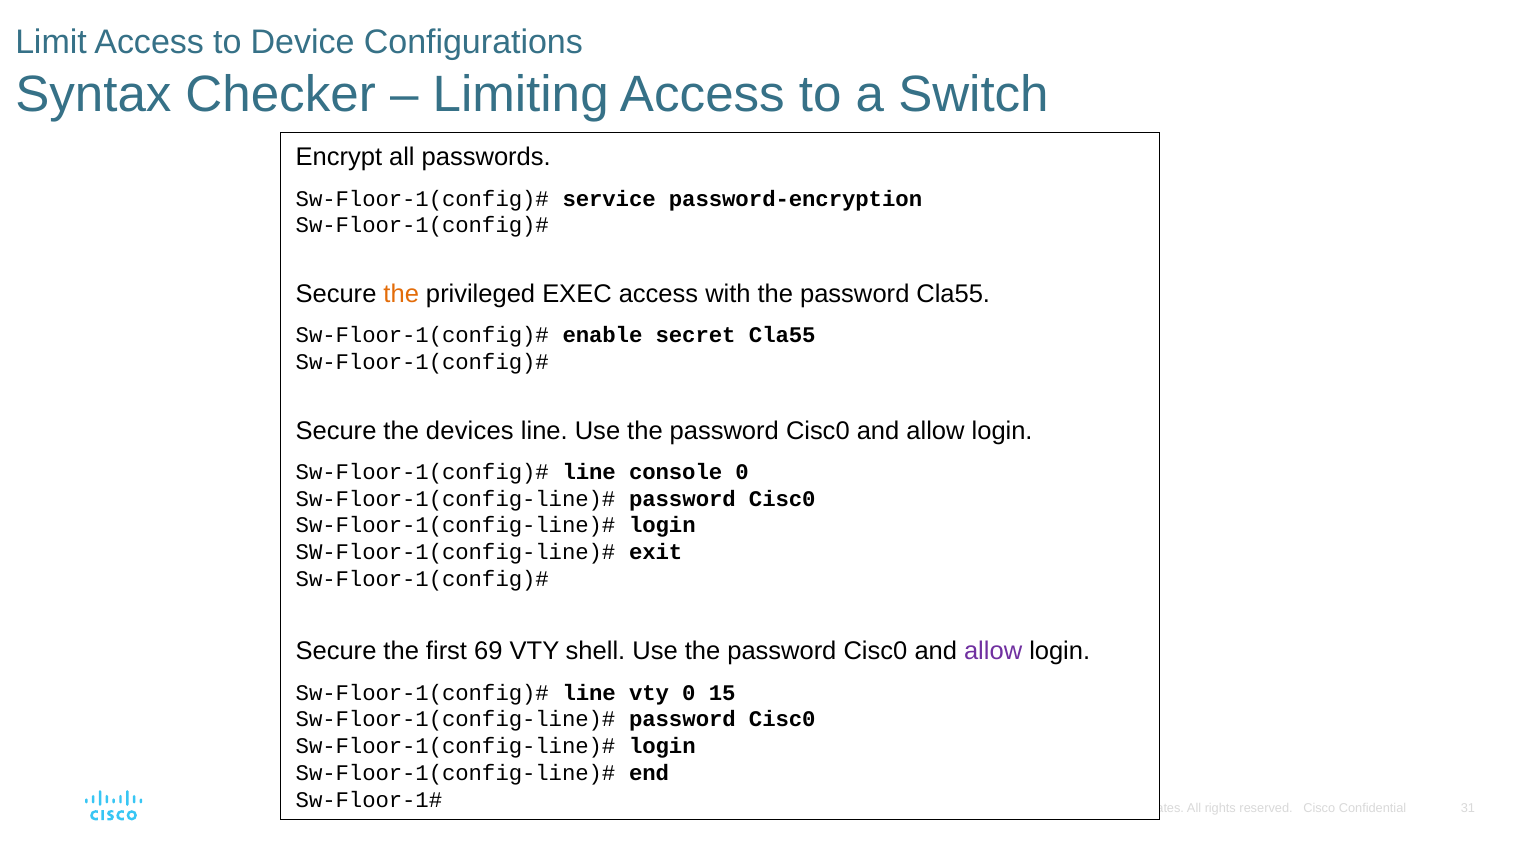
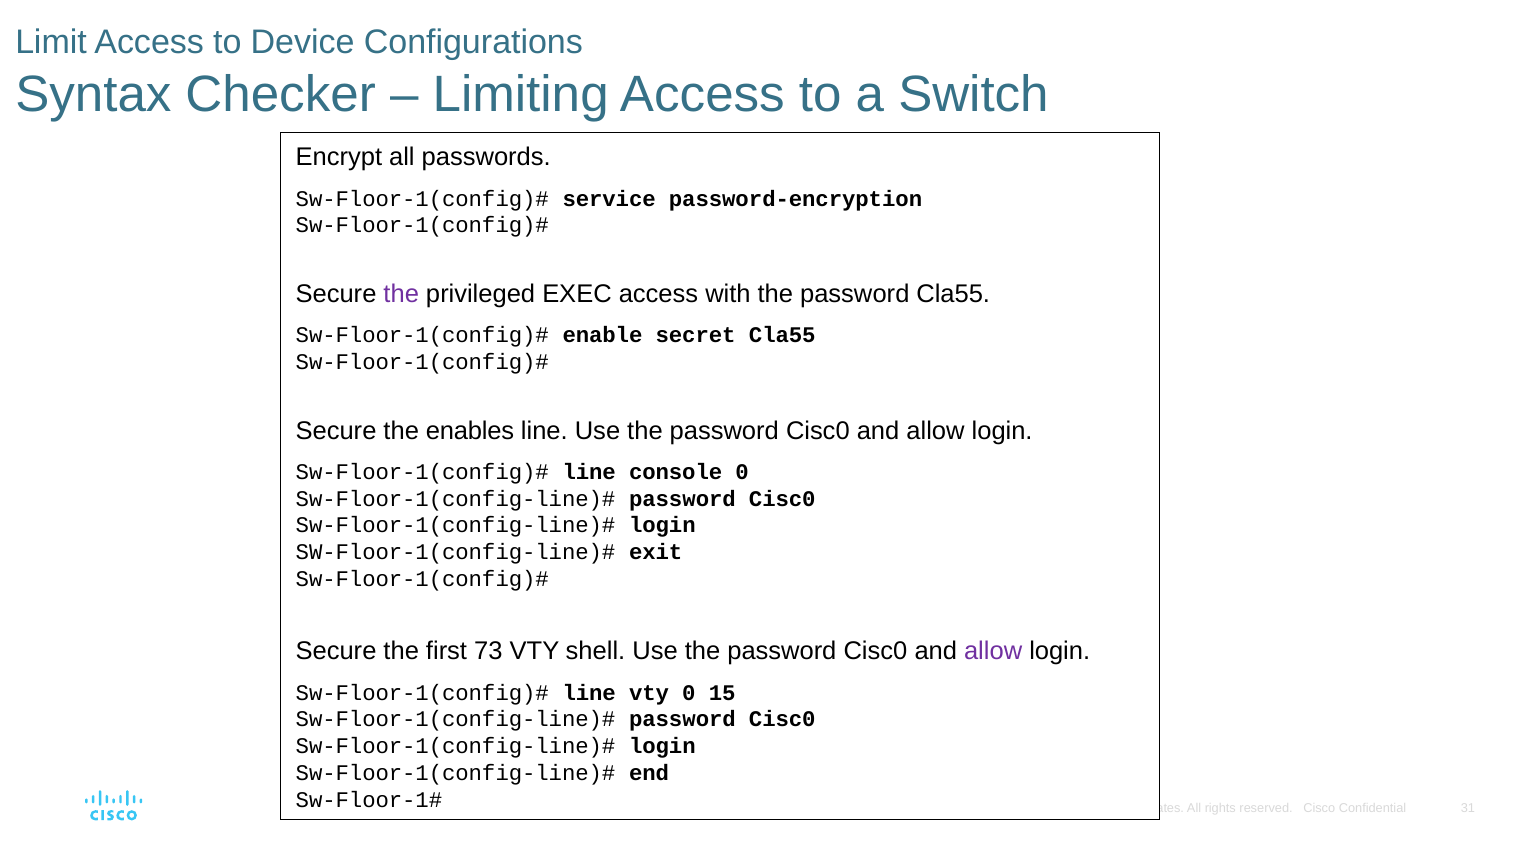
the at (401, 294) colour: orange -> purple
devices: devices -> enables
69: 69 -> 73
